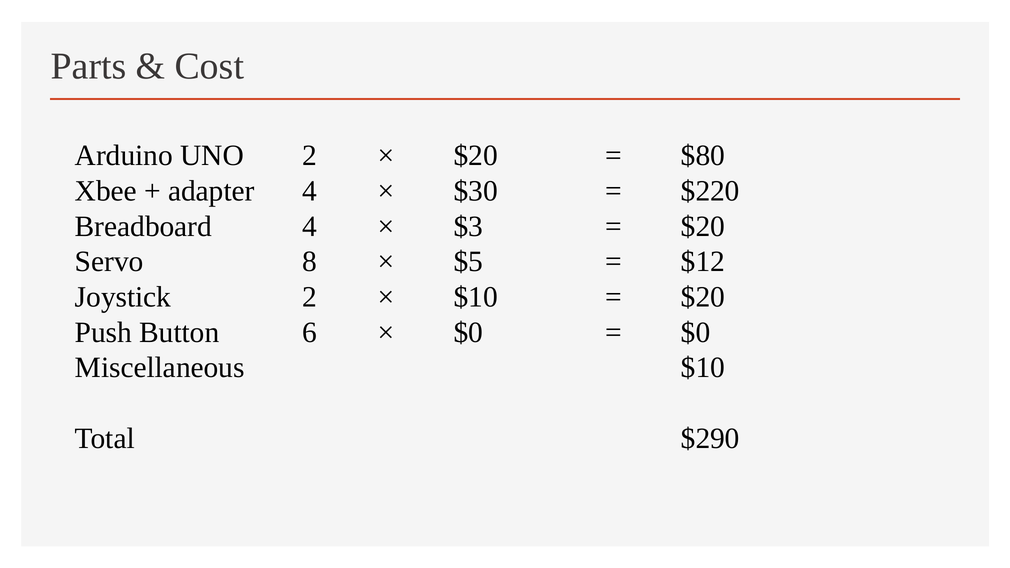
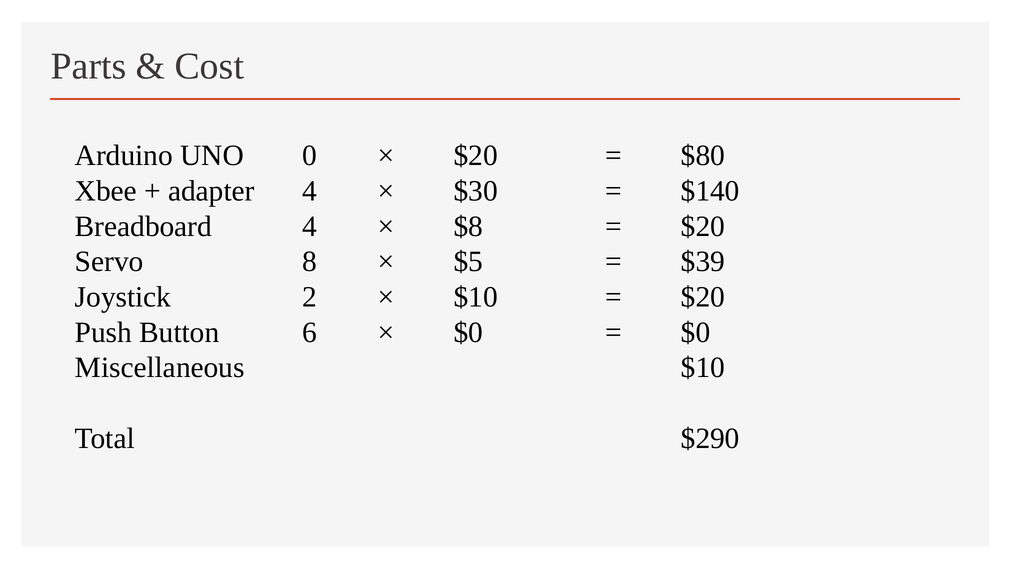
UNO 2: 2 -> 0
$220: $220 -> $140
$3: $3 -> $8
$12: $12 -> $39
